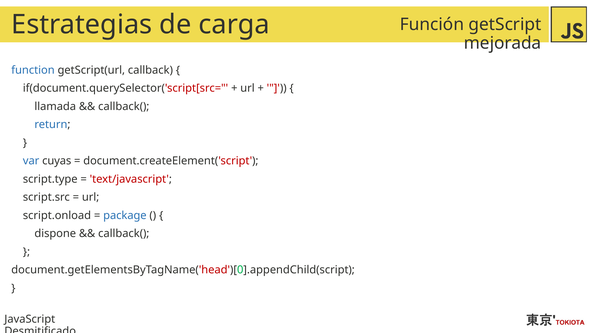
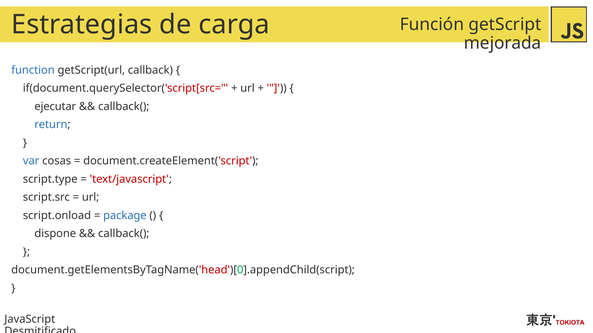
llamada: llamada -> ejecutar
cuyas: cuyas -> cosas
